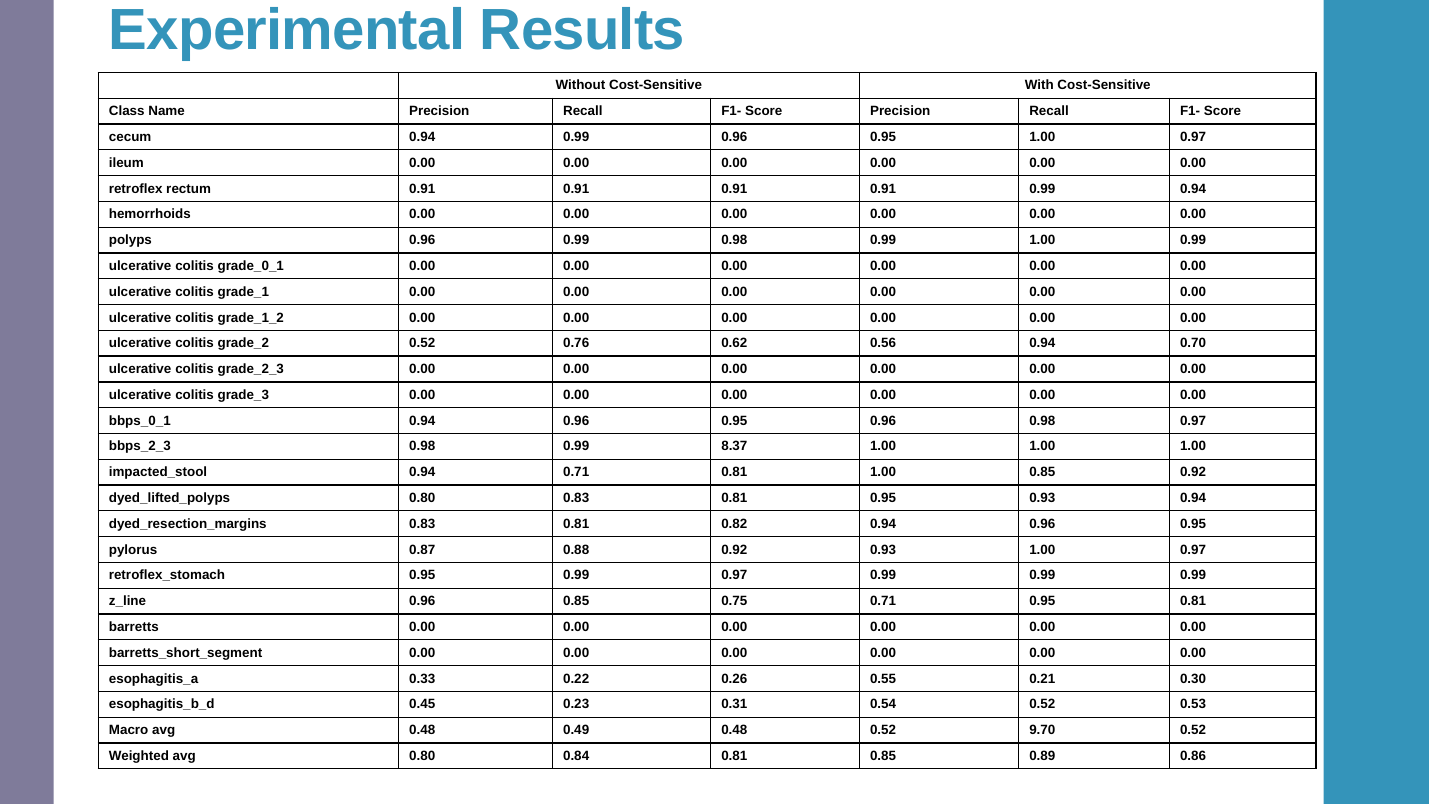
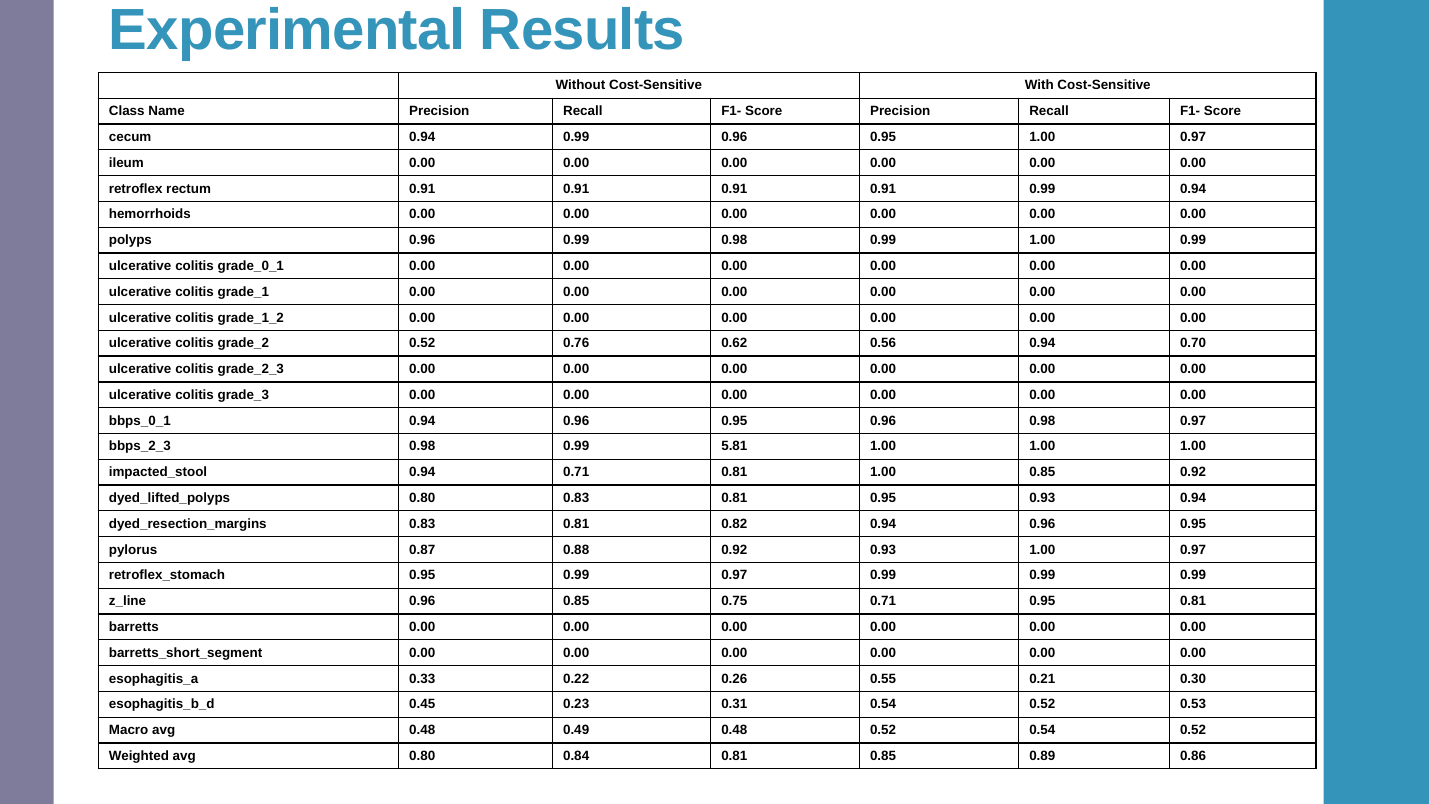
8.37: 8.37 -> 5.81
0.52 9.70: 9.70 -> 0.54
